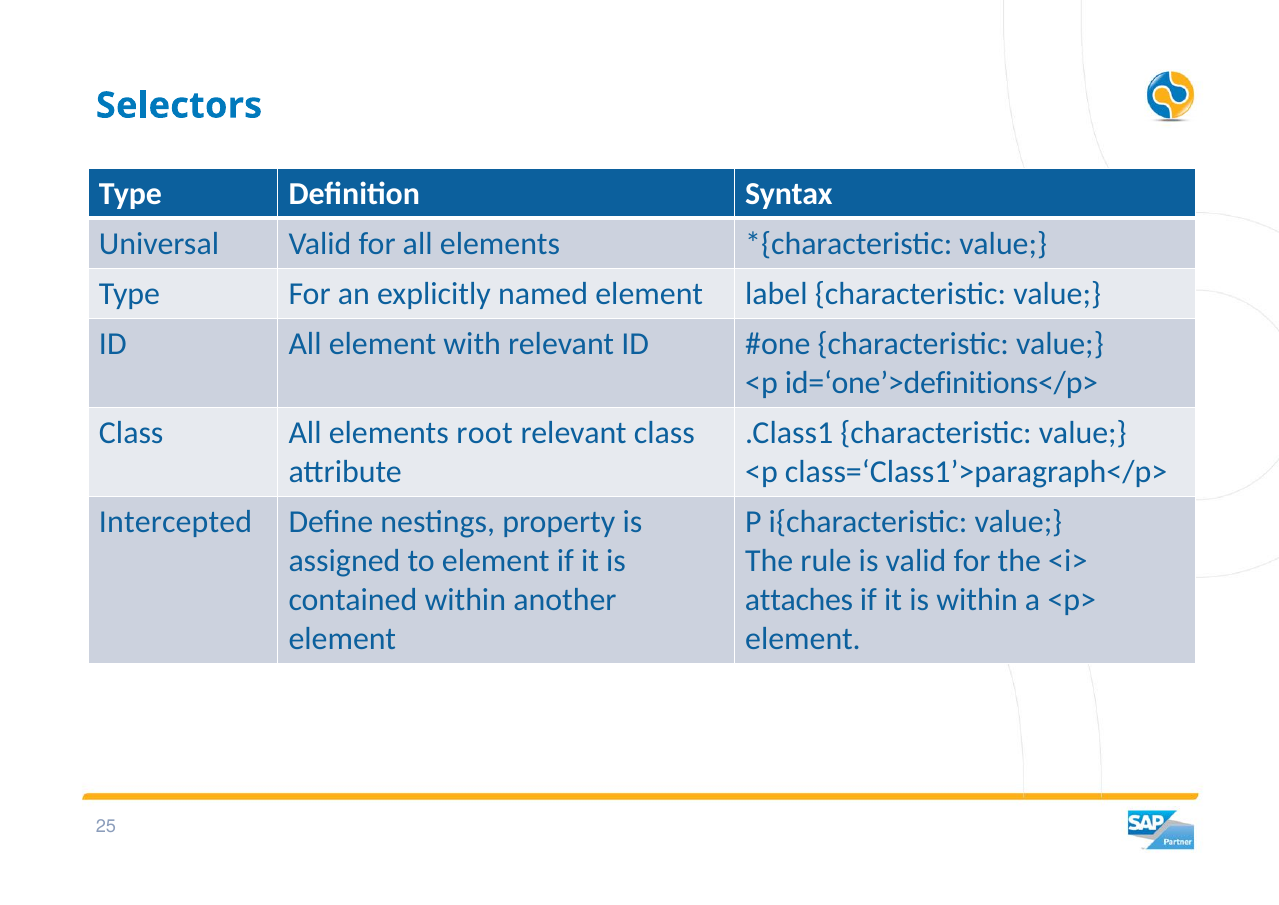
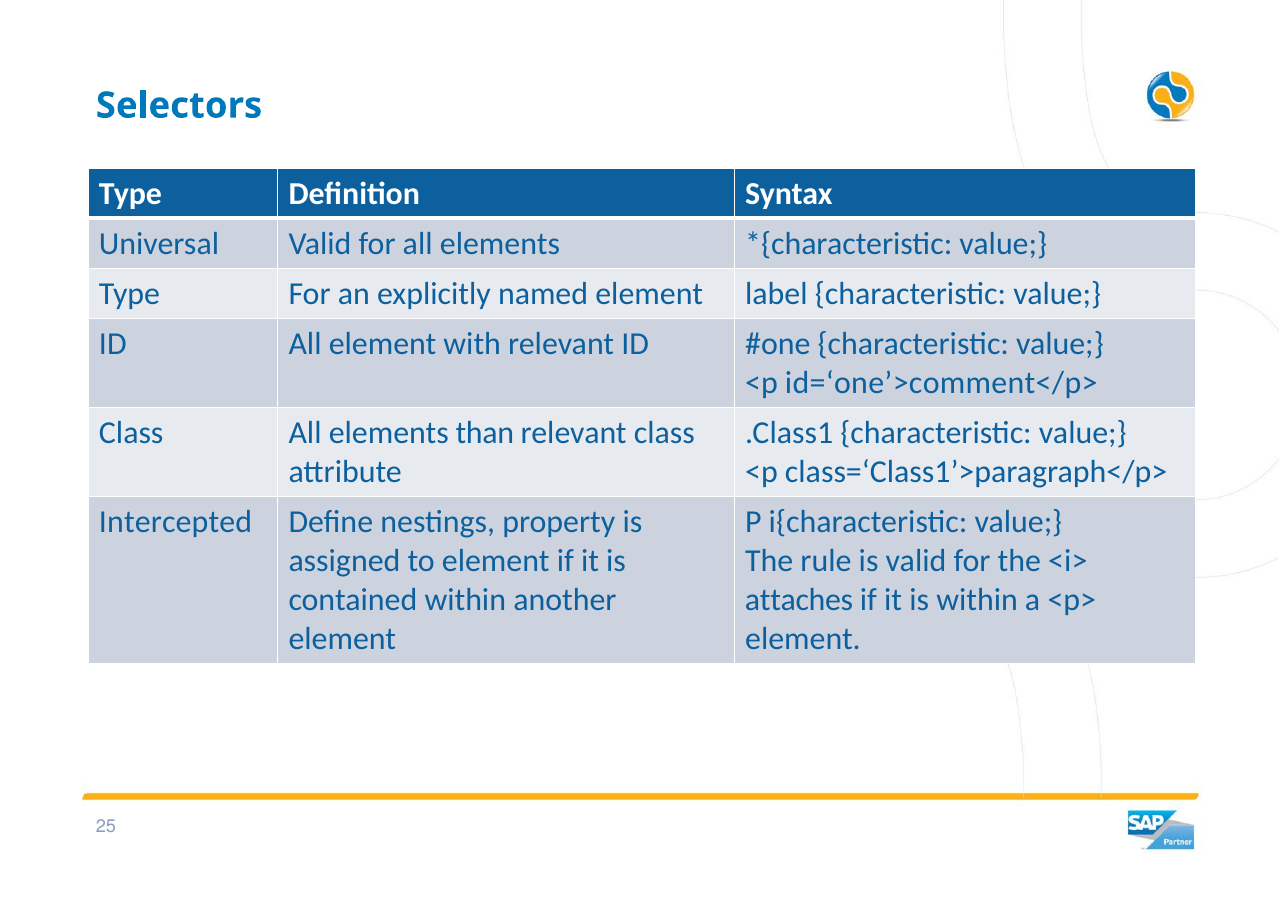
id=‘one’>definitions</p>: id=‘one’>definitions</p> -> id=‘one’>comment</p>
root: root -> than
